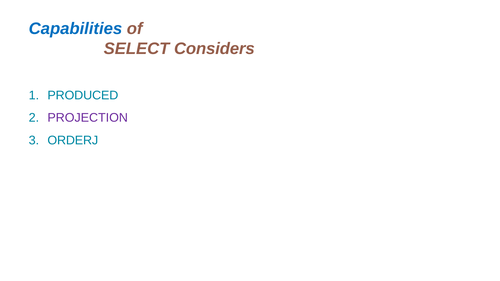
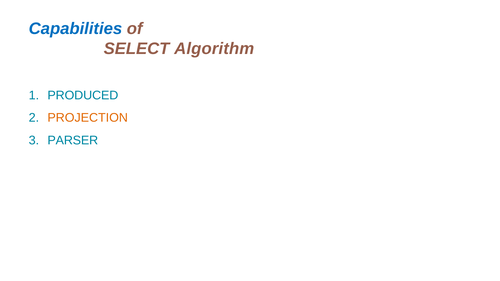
Considers: Considers -> Algorithm
PROJECTION colour: purple -> orange
ORDERJ: ORDERJ -> PARSER
